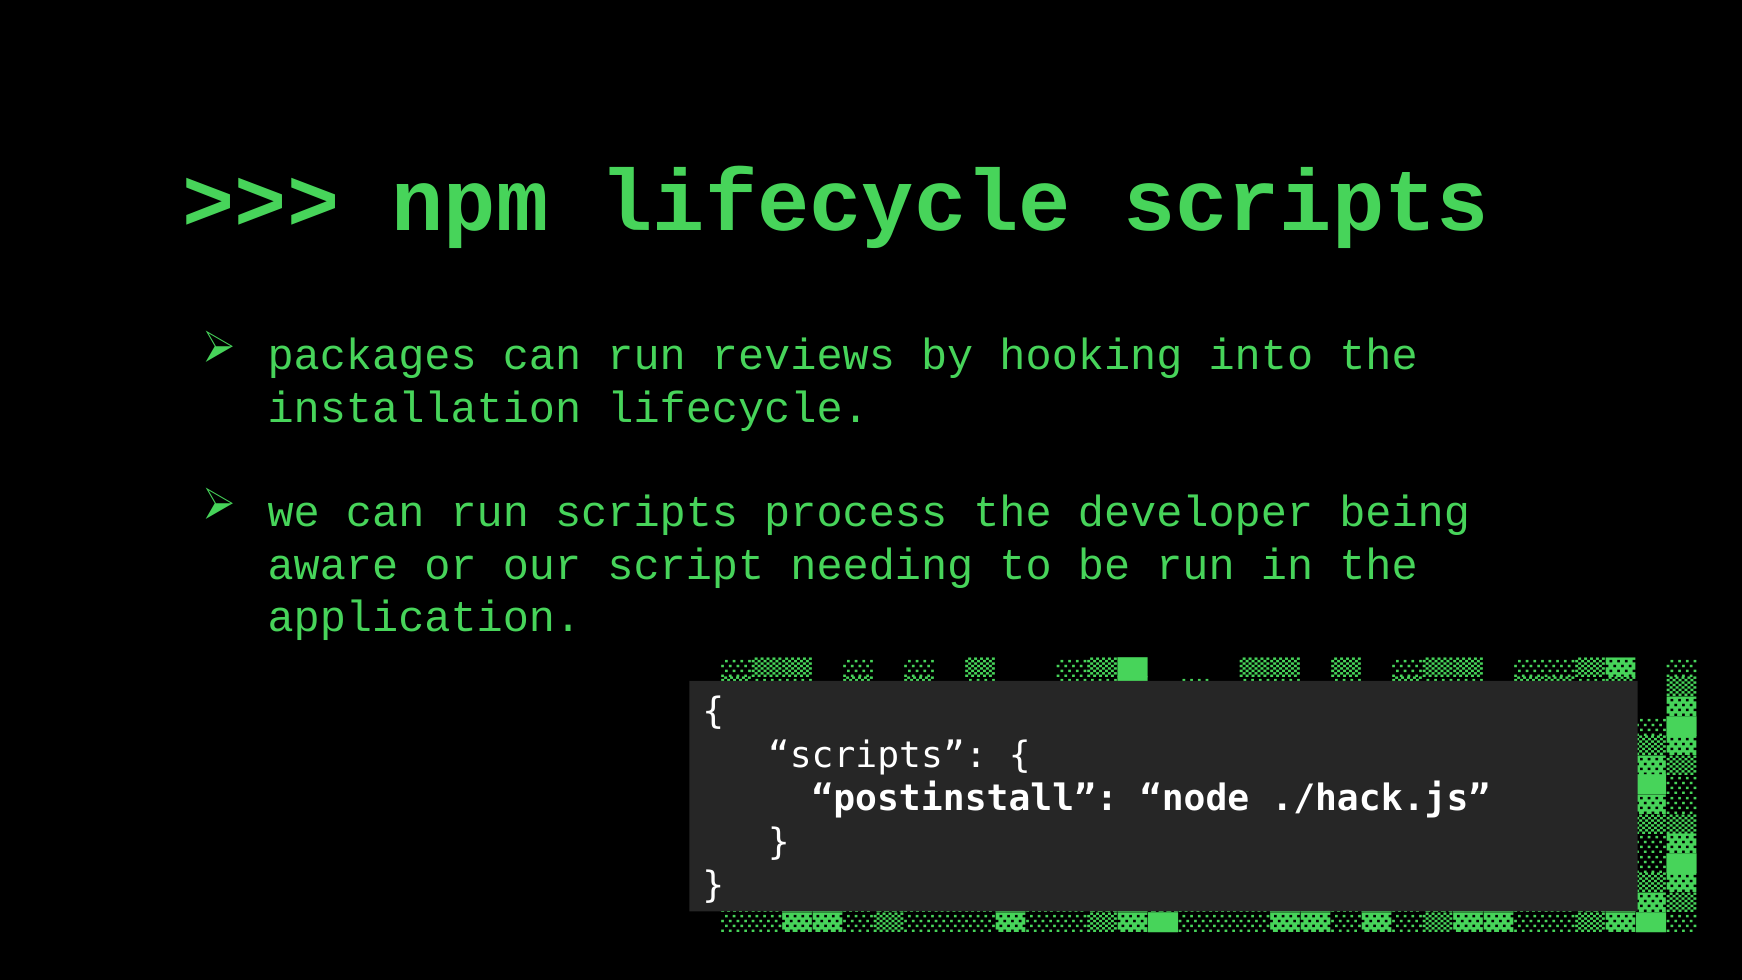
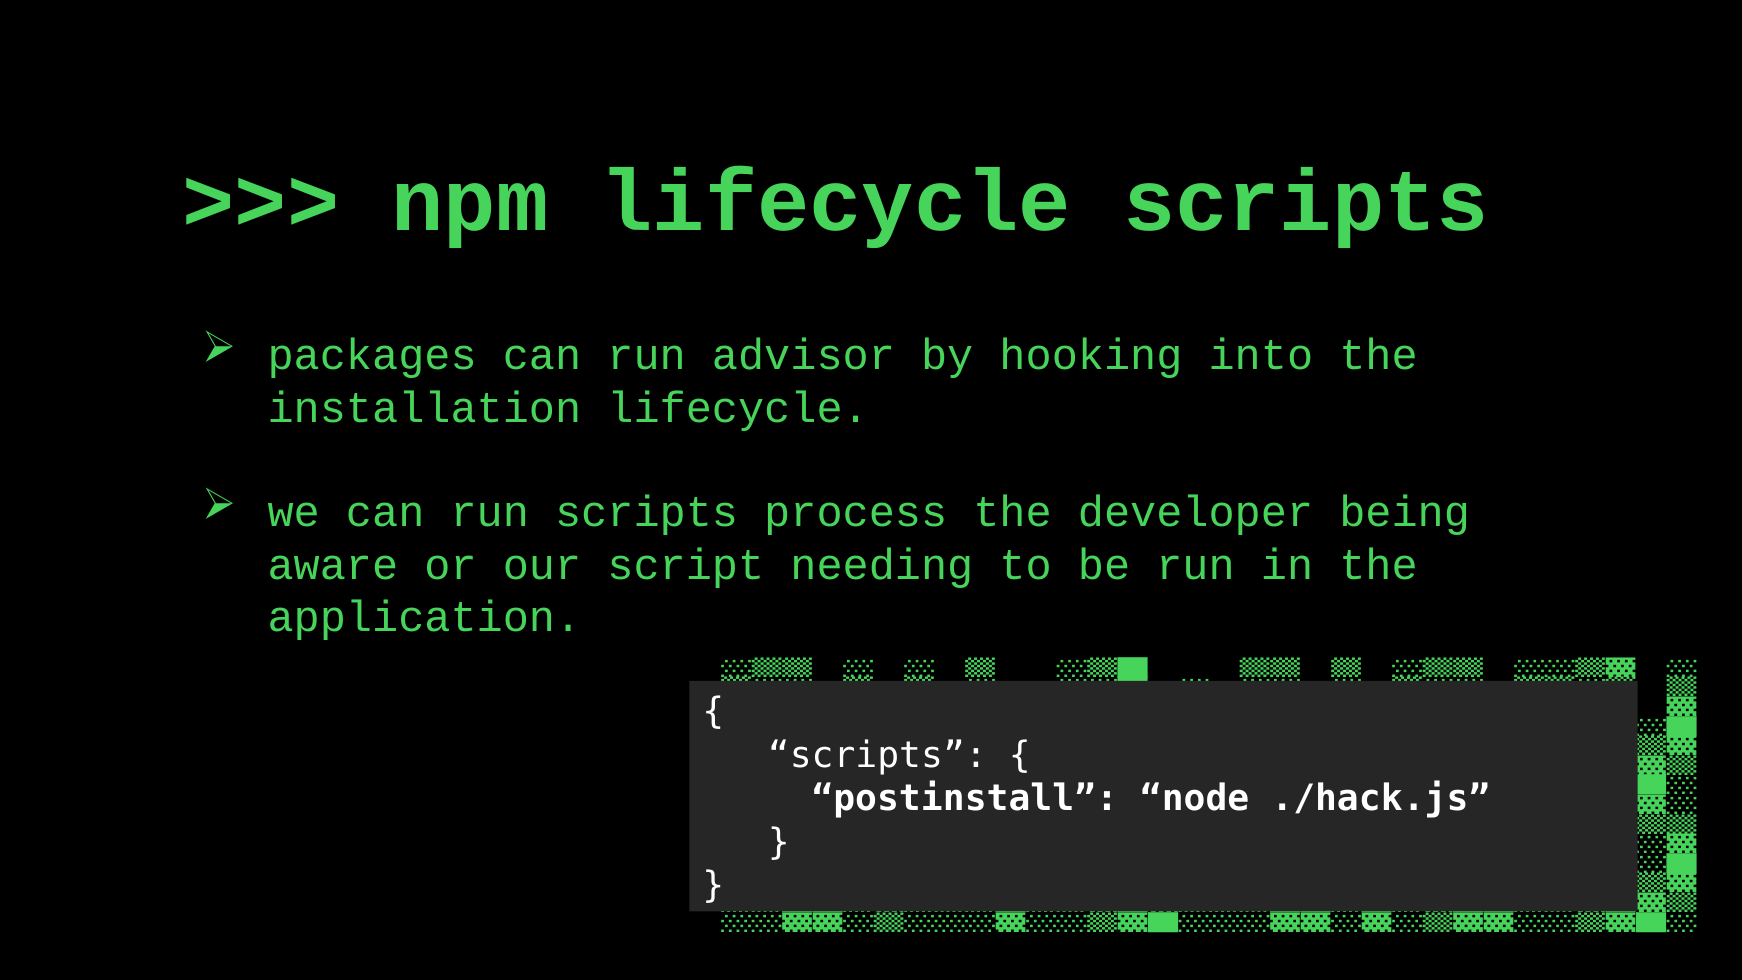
reviews: reviews -> advisor
